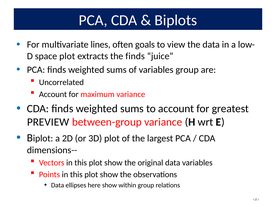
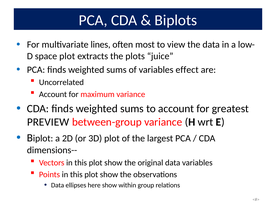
goals: goals -> most
the finds: finds -> plots
variables group: group -> effect
